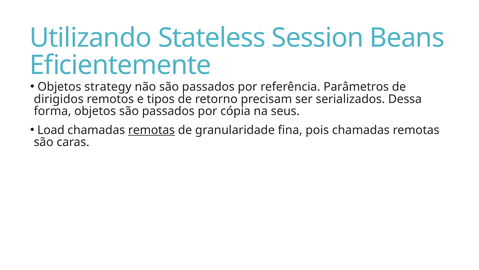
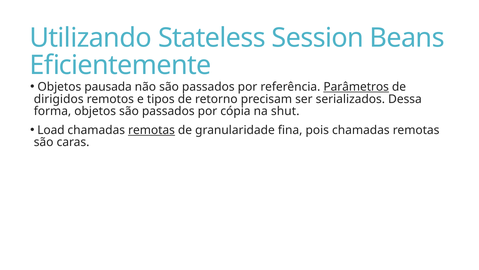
strategy: strategy -> pausada
Parâmetros underline: none -> present
seus: seus -> shut
